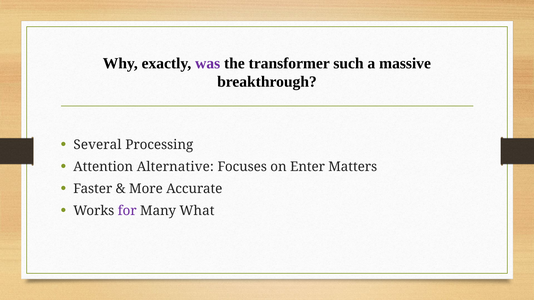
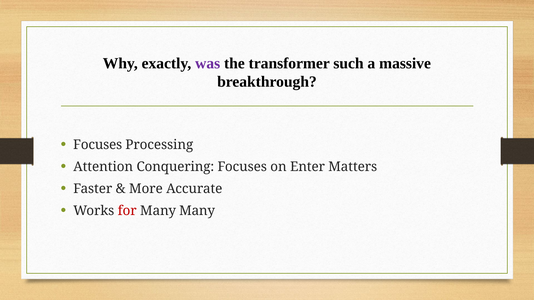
Several at (98, 145): Several -> Focuses
Alternative: Alternative -> Conquering
for colour: purple -> red
Many What: What -> Many
